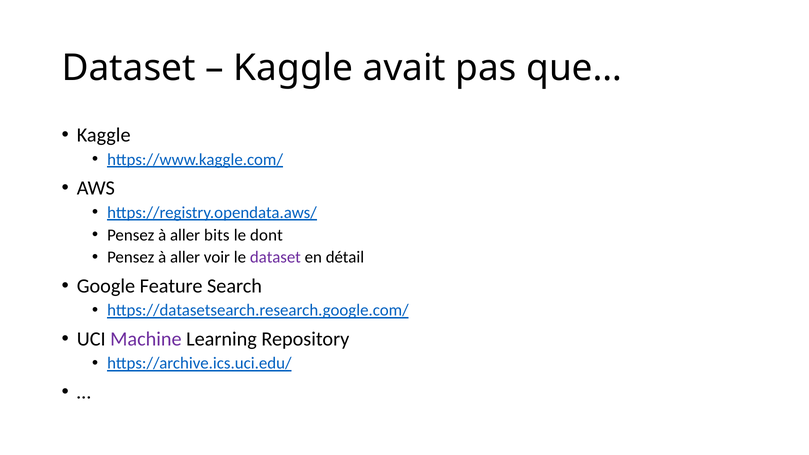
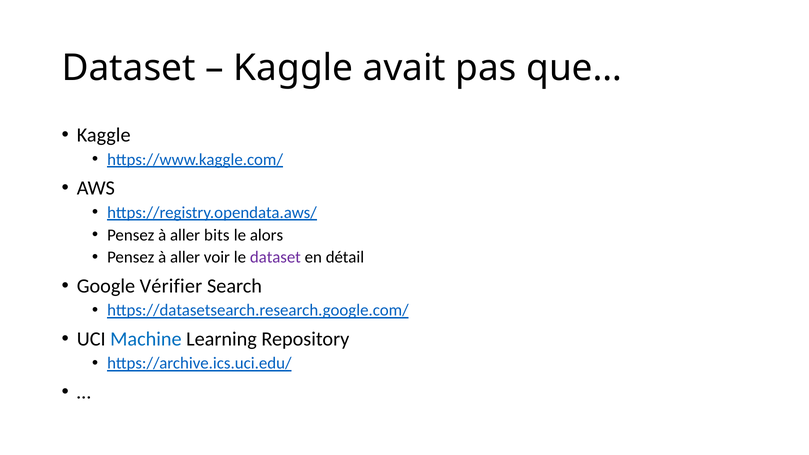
dont: dont -> alors
Feature: Feature -> Vérifier
Machine colour: purple -> blue
